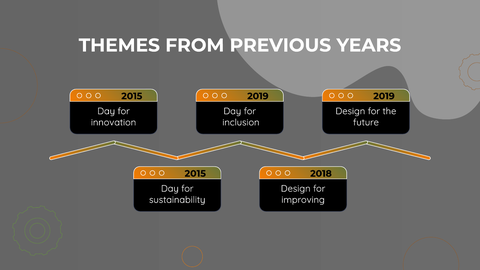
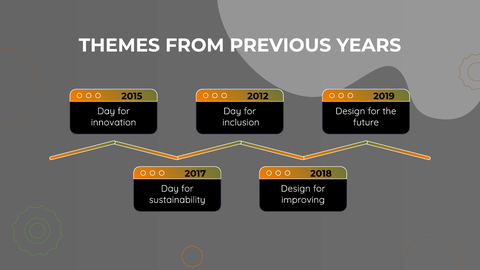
2019 at (258, 96): 2019 -> 2012
2015 at (195, 174): 2015 -> 2017
